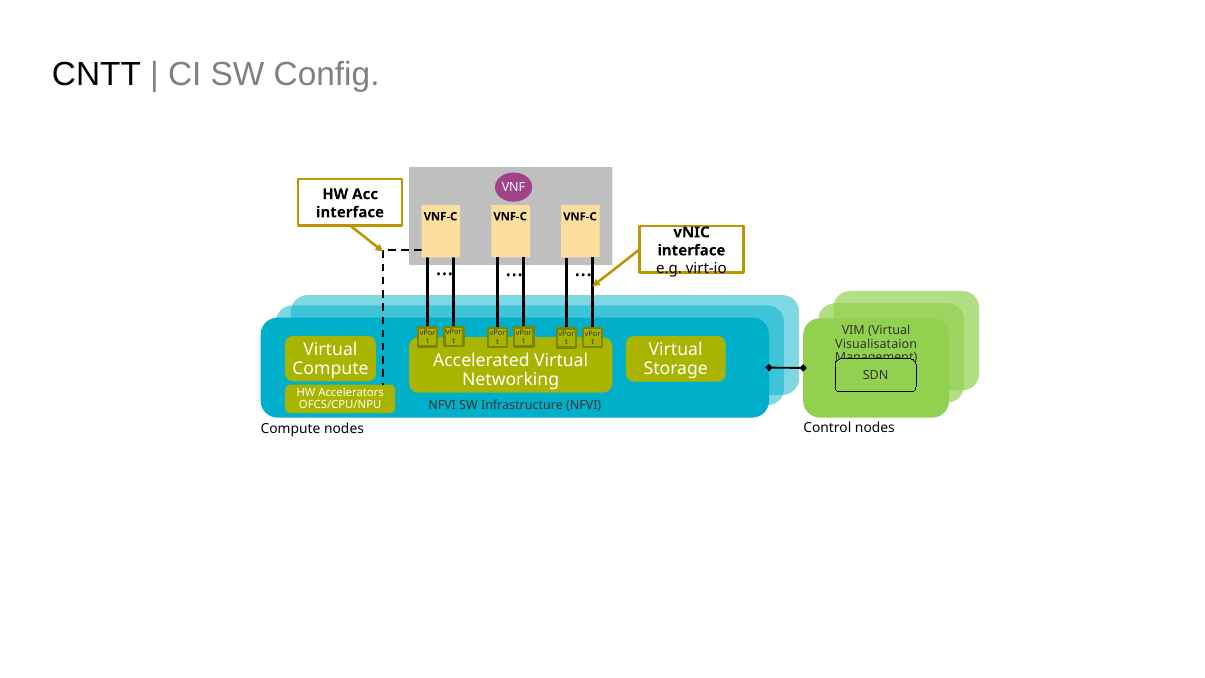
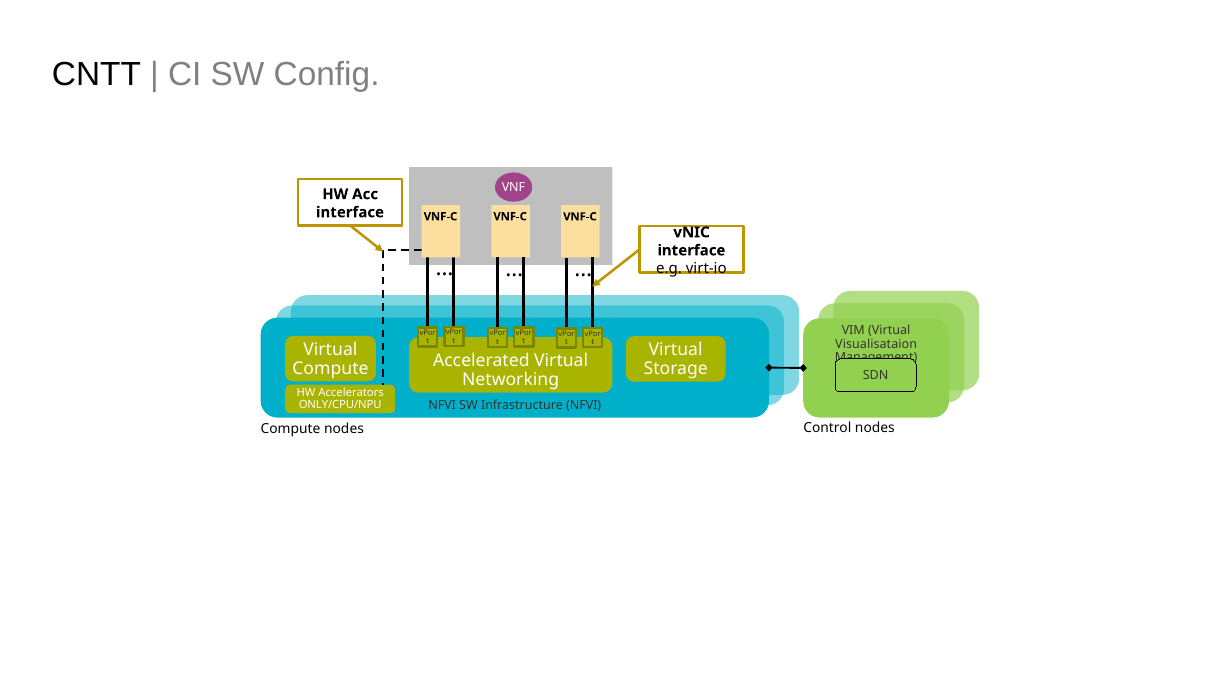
OFCS/CPU/NPU: OFCS/CPU/NPU -> ONLY/CPU/NPU
